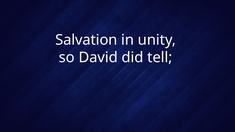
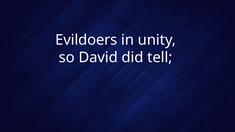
Salvation: Salvation -> Evildoers
